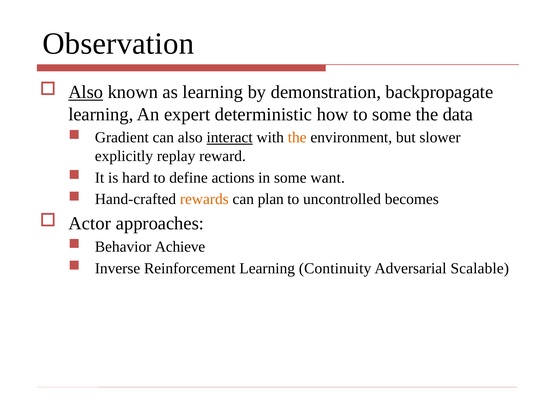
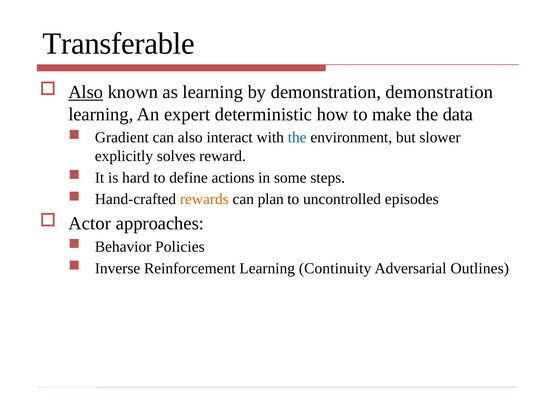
Observation: Observation -> Transferable
demonstration backpropagate: backpropagate -> demonstration
to some: some -> make
interact underline: present -> none
the at (297, 137) colour: orange -> blue
replay: replay -> solves
want: want -> steps
becomes: becomes -> episodes
Achieve: Achieve -> Policies
Scalable: Scalable -> Outlines
